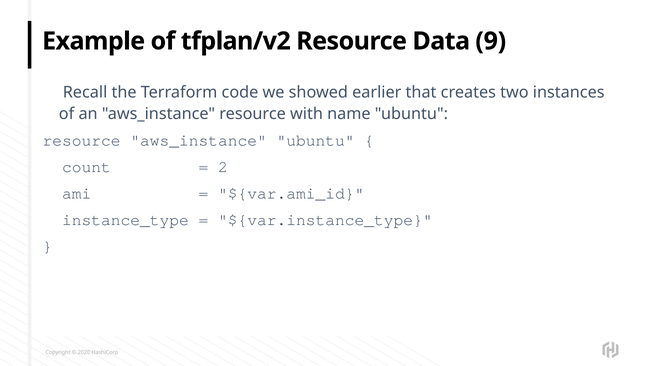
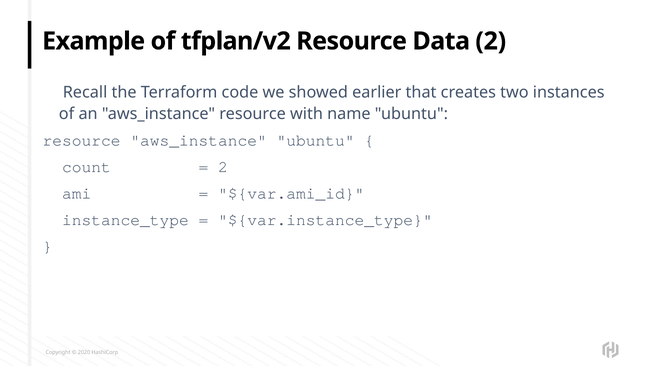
Data 9: 9 -> 2
